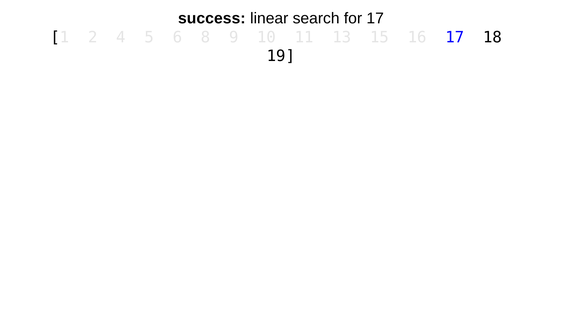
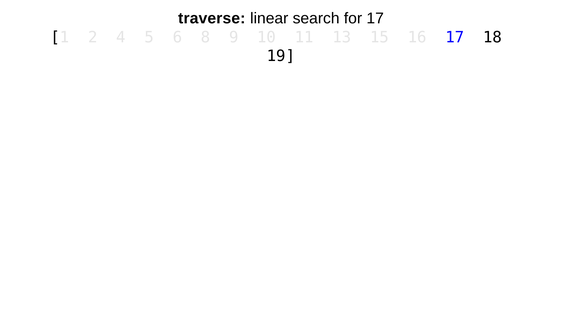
success: success -> traverse
